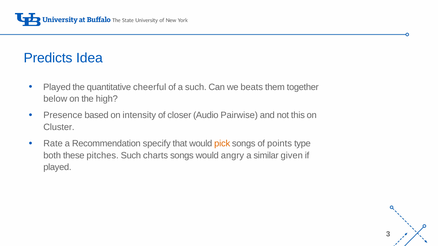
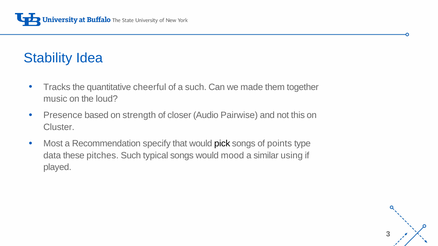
Predicts: Predicts -> Stability
Played at (57, 87): Played -> Tracks
beats: beats -> made
below: below -> music
high: high -> loud
intensity: intensity -> strength
Rate: Rate -> Most
pick colour: orange -> black
both: both -> data
charts: charts -> typical
angry: angry -> mood
given: given -> using
